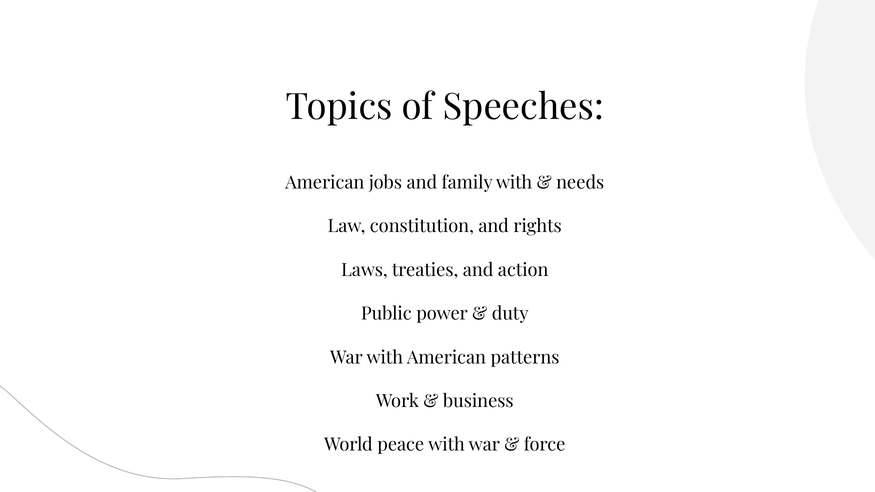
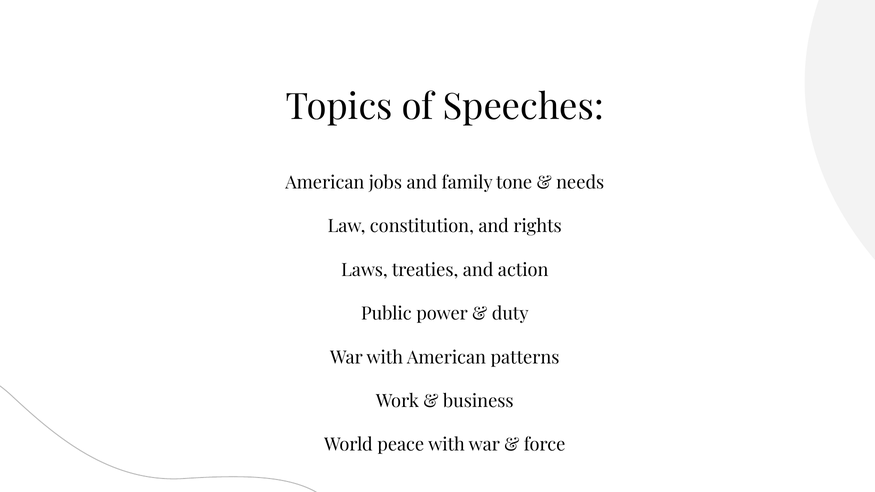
family with: with -> tone
